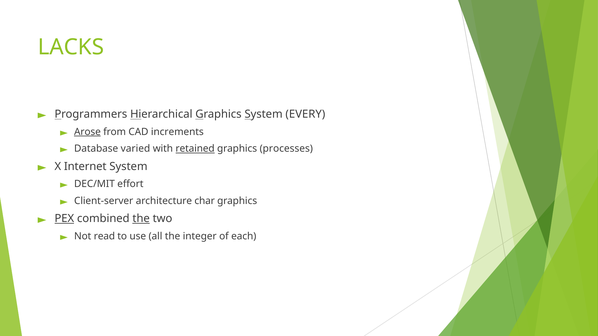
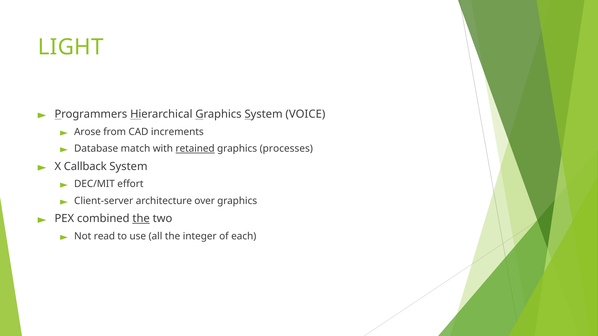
LACKS: LACKS -> LIGHT
EVERY: EVERY -> VOICE
Arose underline: present -> none
varied: varied -> match
Internet: Internet -> Callback
char: char -> over
PEX underline: present -> none
